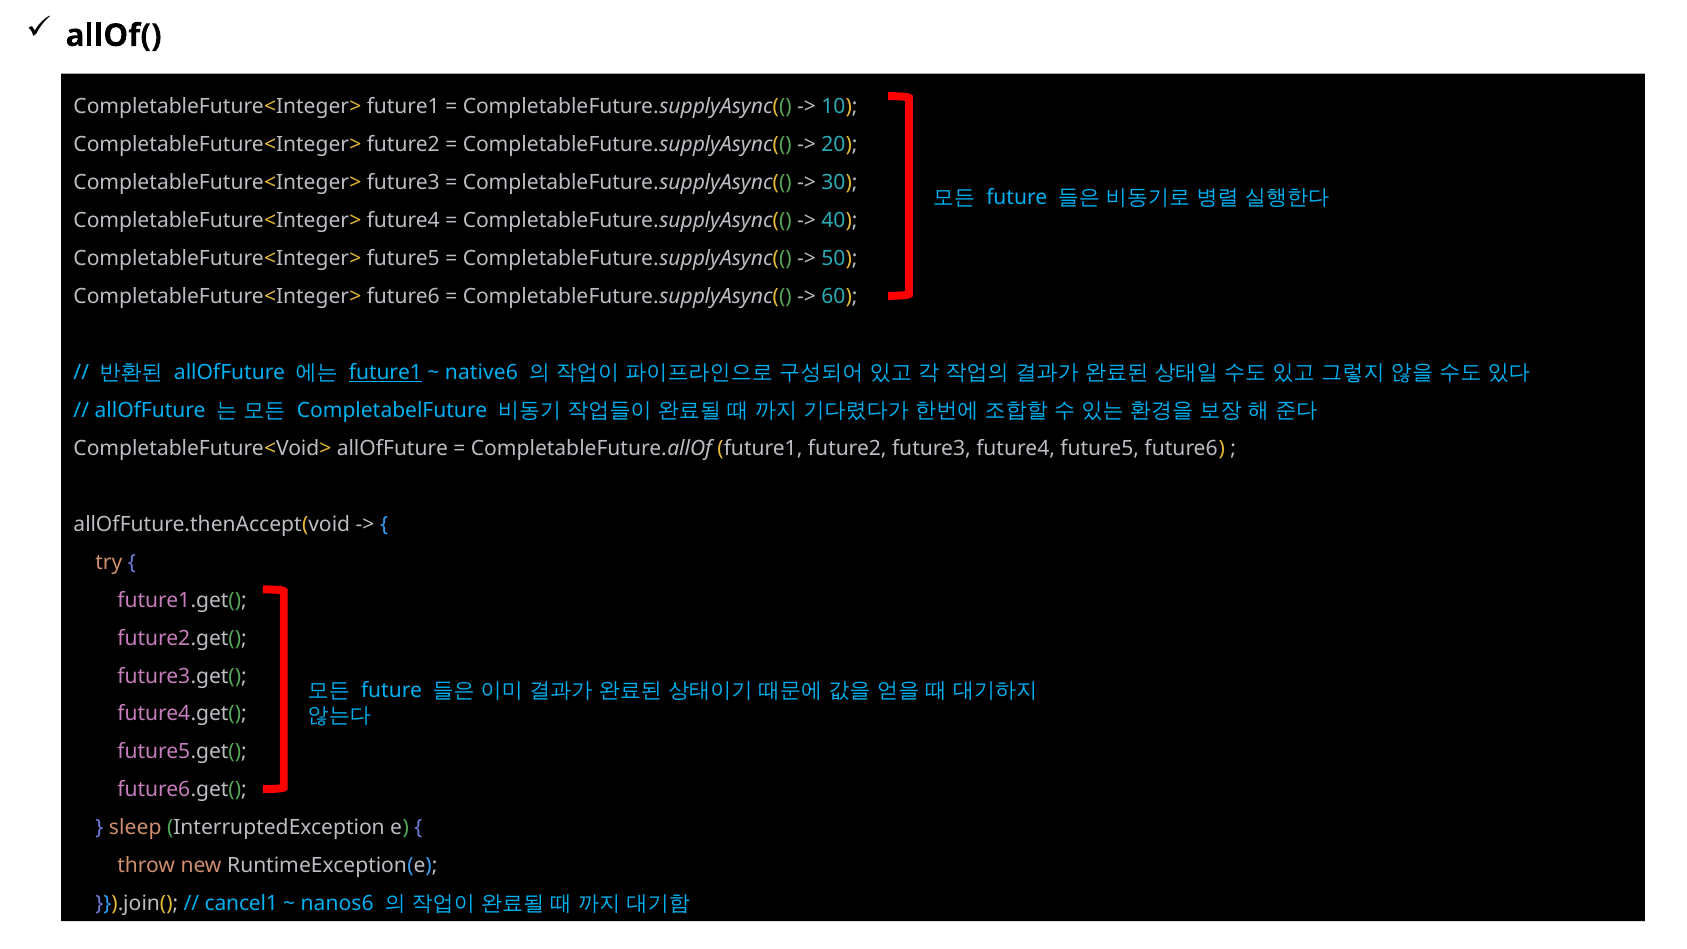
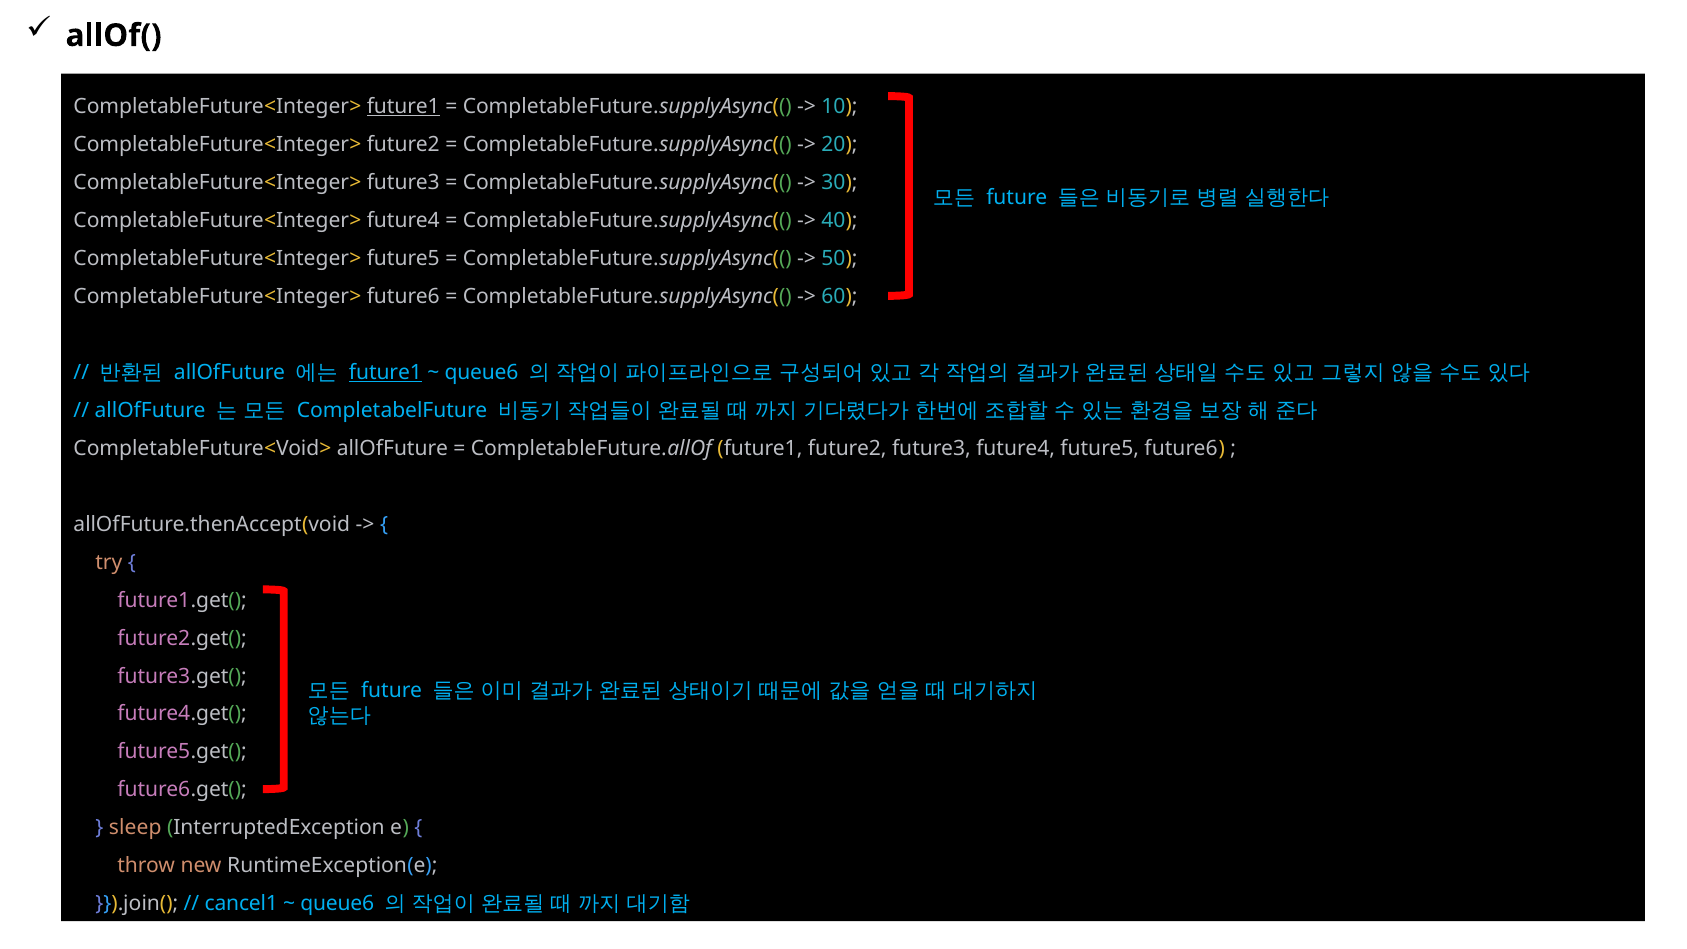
future1 at (403, 107) underline: none -> present
native6 at (481, 372): native6 -> queue6
nanos6 at (337, 904): nanos6 -> queue6
